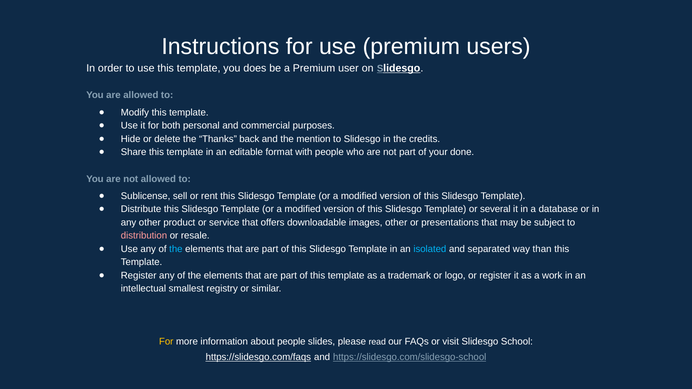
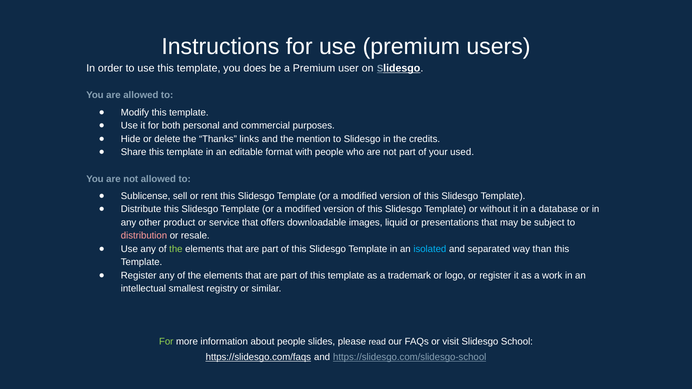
back: back -> links
done: done -> used
several: several -> without
images other: other -> liquid
the at (176, 249) colour: light blue -> light green
For at (166, 342) colour: yellow -> light green
